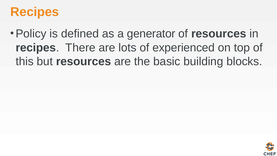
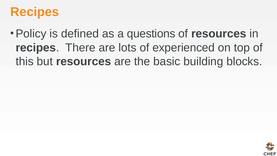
generator: generator -> questions
